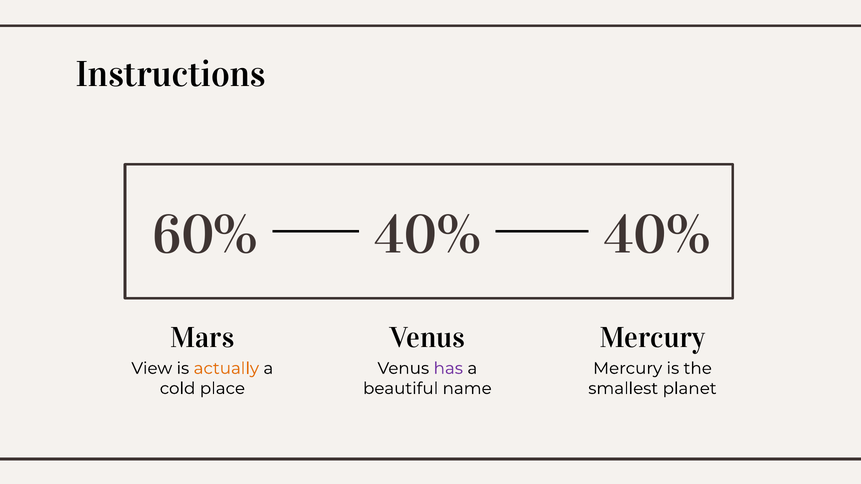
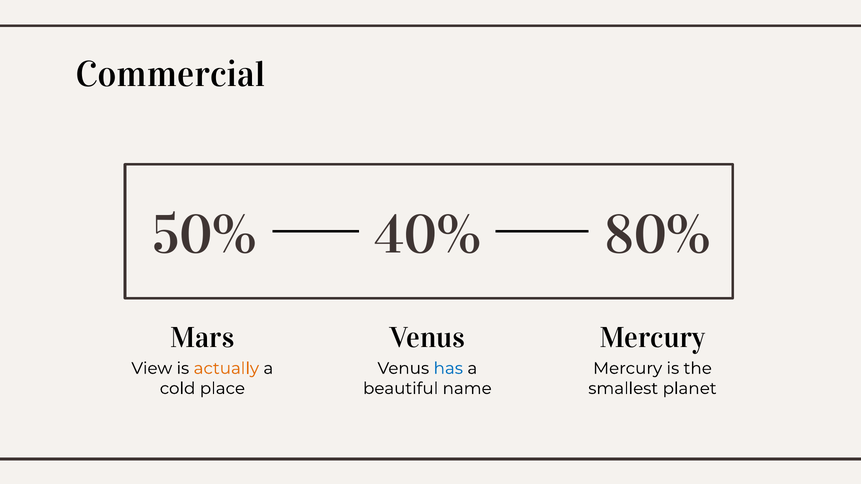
Instructions: Instructions -> Commercial
60%: 60% -> 50%
40% 40%: 40% -> 80%
has colour: purple -> blue
